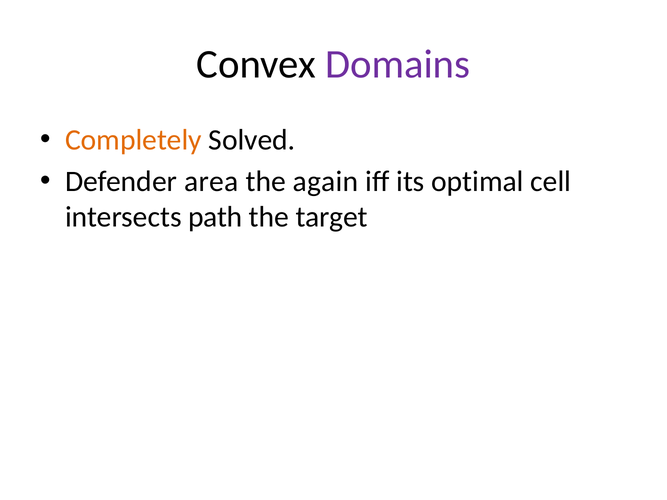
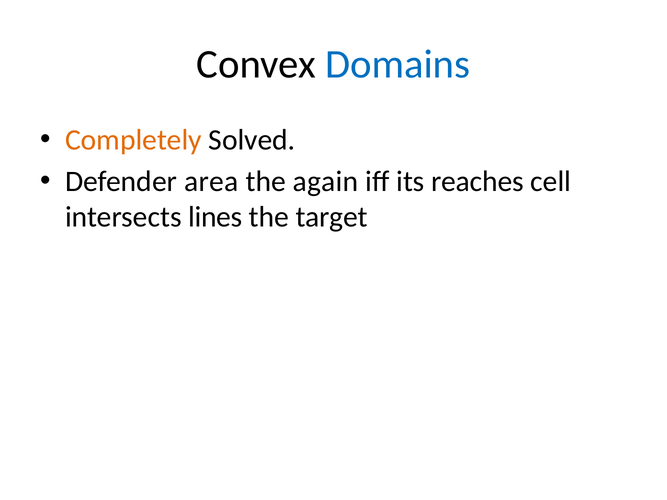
Domains colour: purple -> blue
optimal: optimal -> reaches
path: path -> lines
